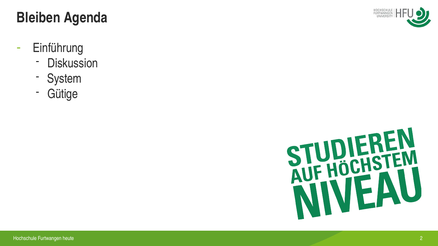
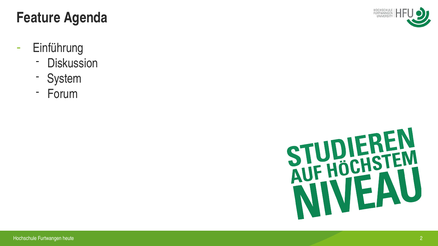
Bleiben: Bleiben -> Feature
Gütige: Gütige -> Forum
